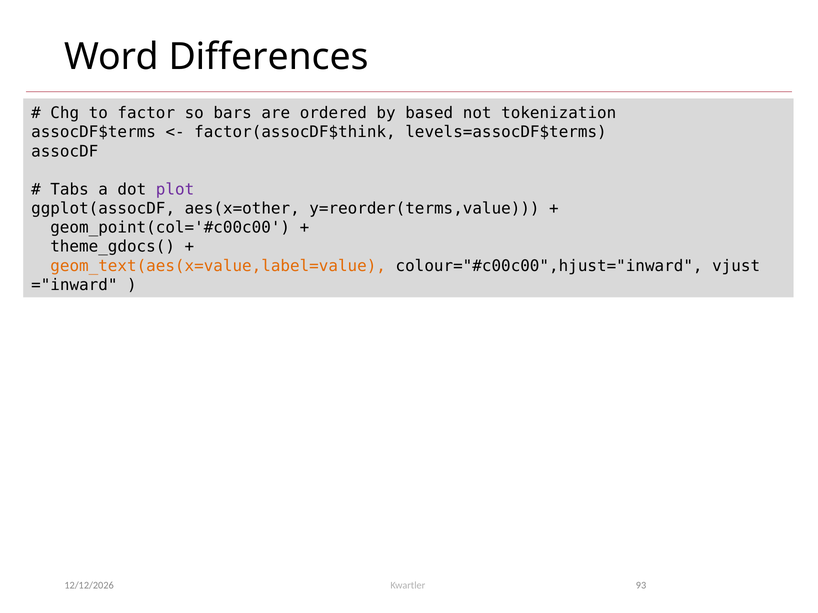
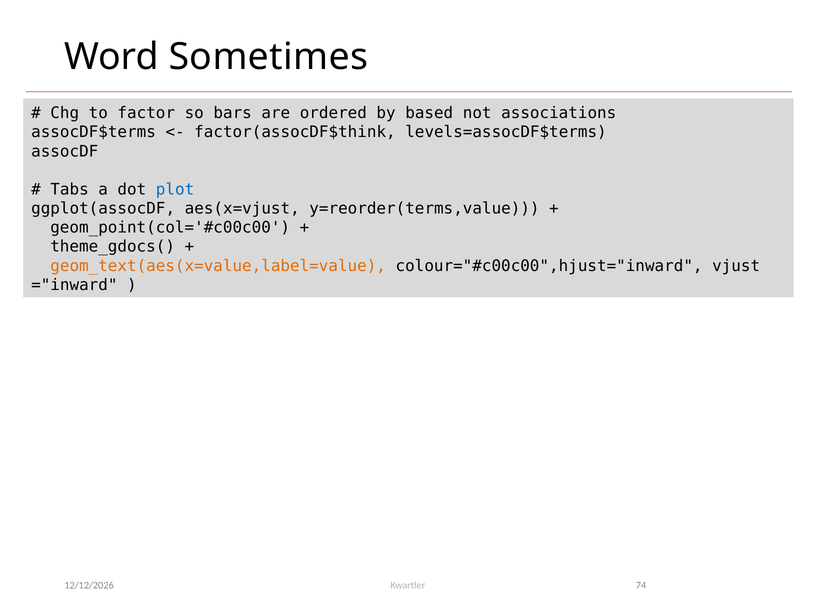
Differences: Differences -> Sometimes
tokenization: tokenization -> associations
plot colour: purple -> blue
aes(x=other: aes(x=other -> aes(x=vjust
93: 93 -> 74
